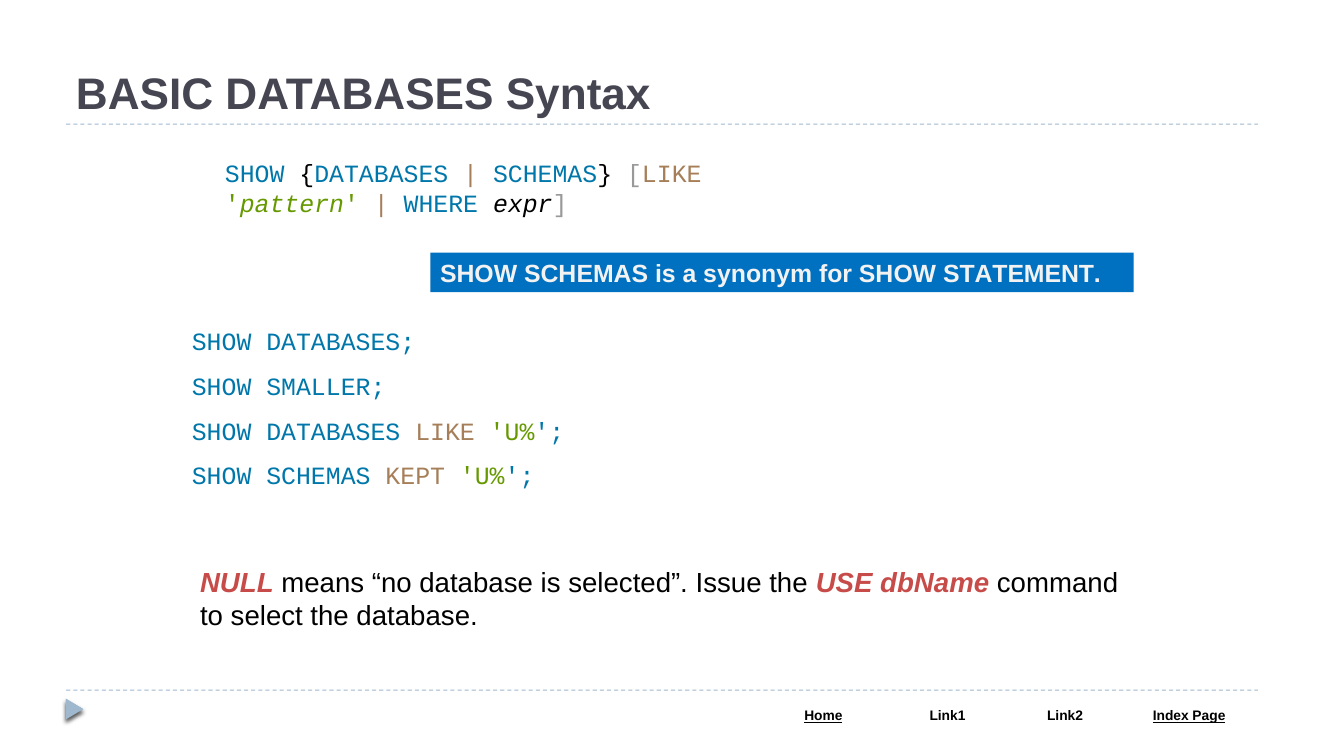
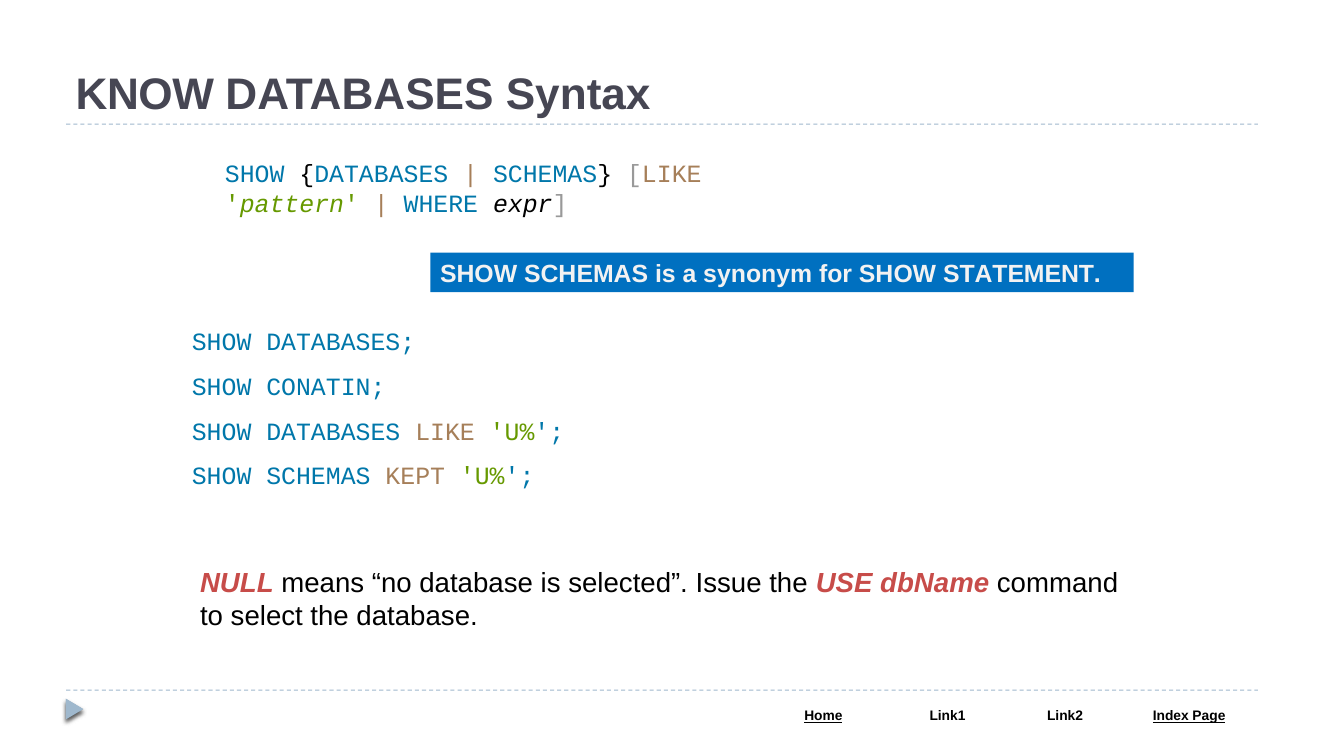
BASIC: BASIC -> KNOW
SMALLER: SMALLER -> CONATIN
